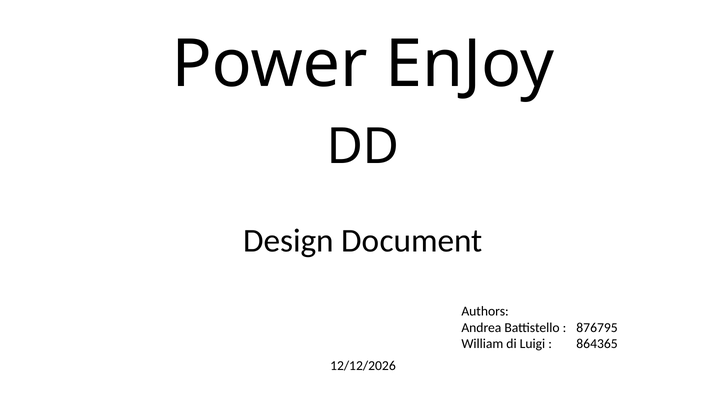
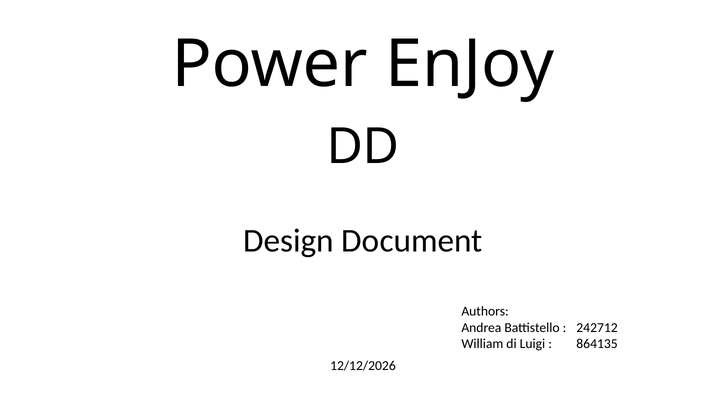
876795: 876795 -> 242712
864365: 864365 -> 864135
